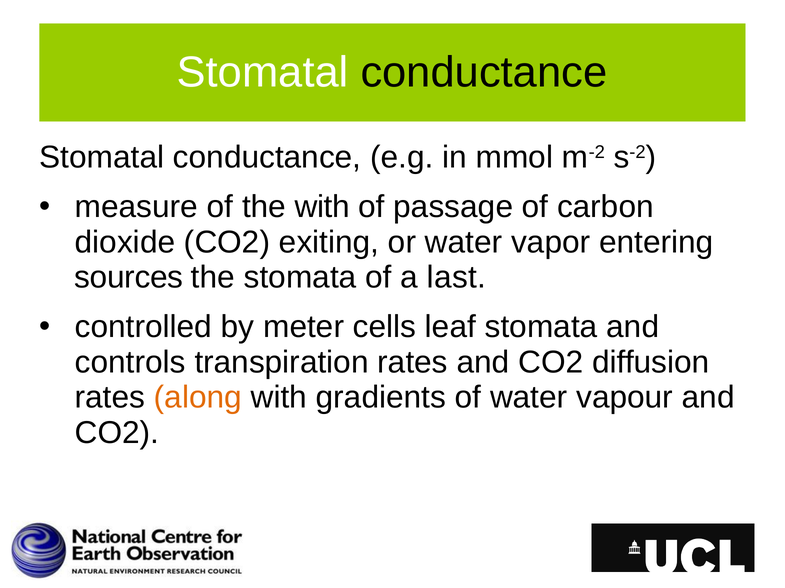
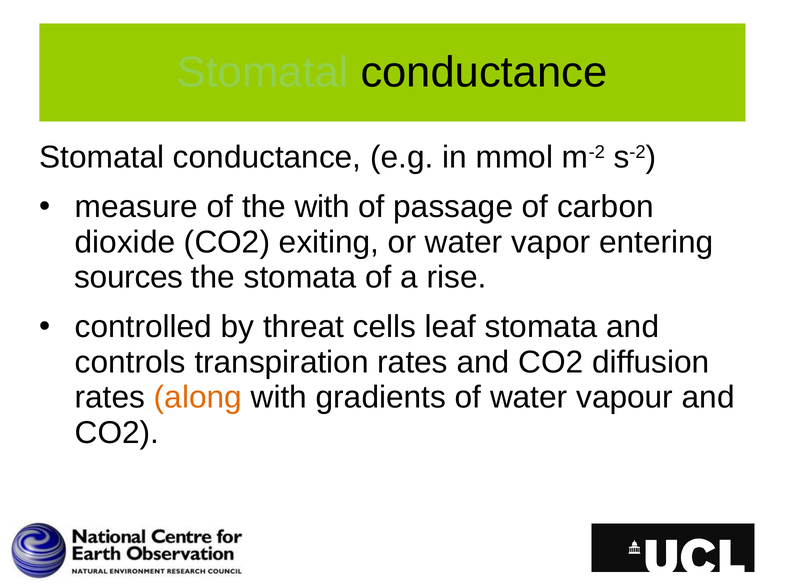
Stomatal at (263, 73) colour: white -> light green
last: last -> rise
meter: meter -> threat
